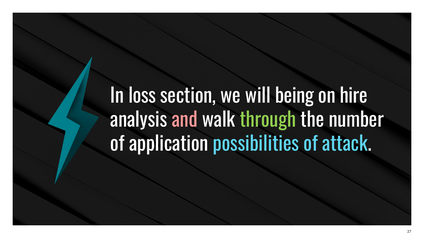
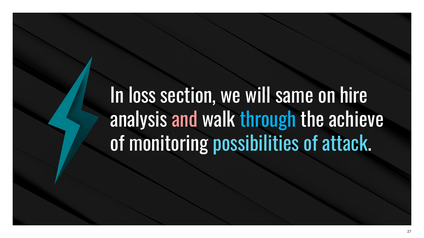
being: being -> same
through colour: light green -> light blue
number: number -> achieve
application: application -> monitoring
